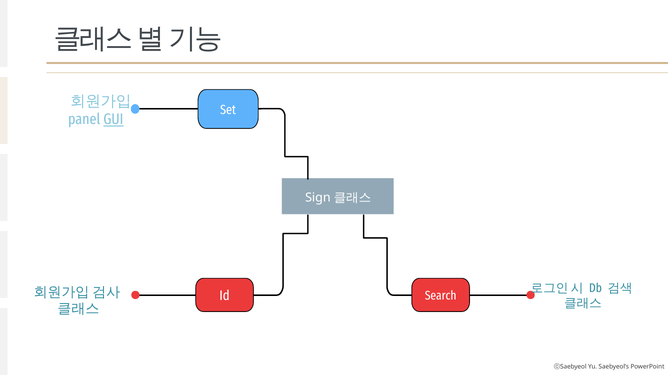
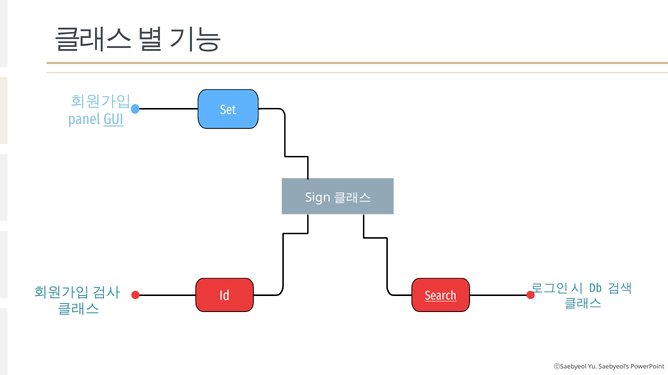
Search underline: none -> present
